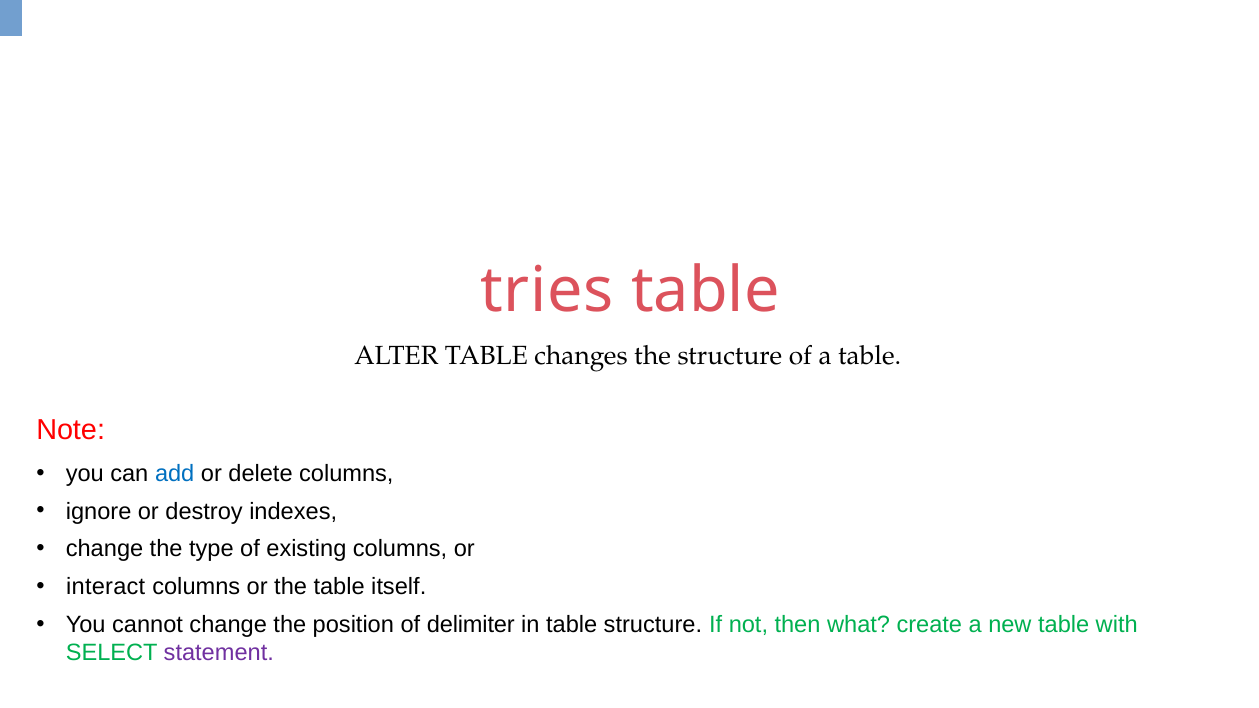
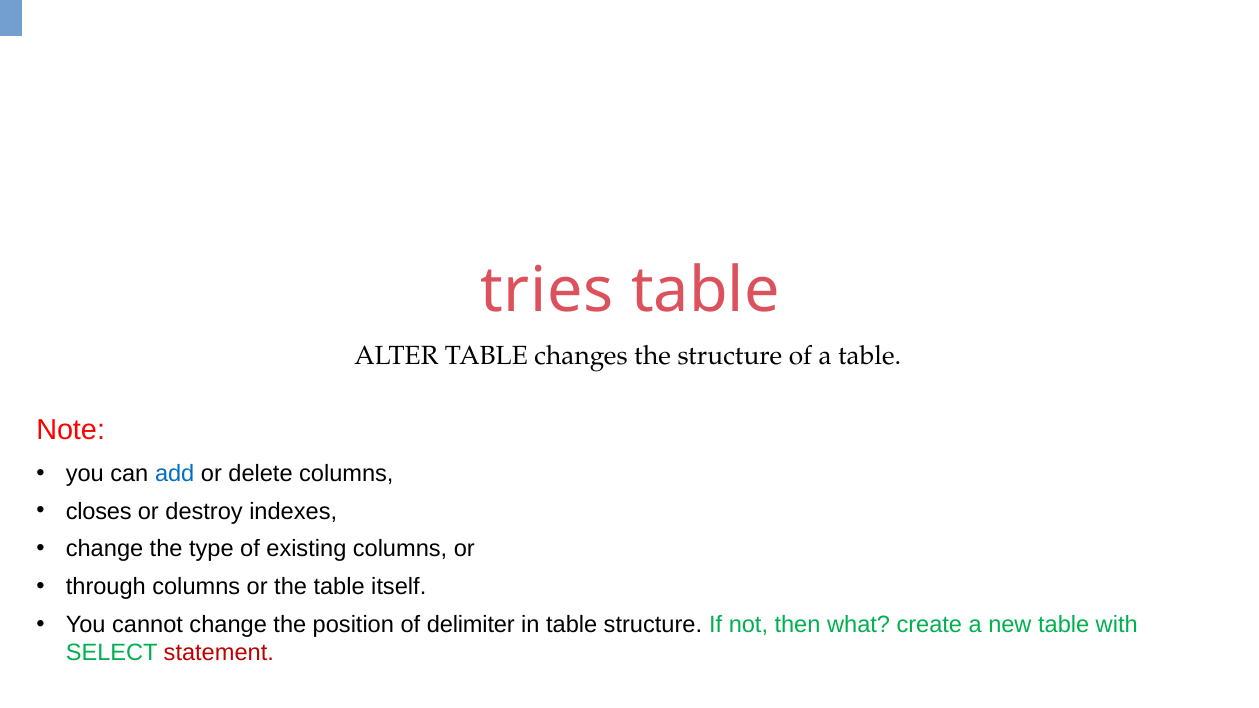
ignore: ignore -> closes
interact: interact -> through
statement colour: purple -> red
